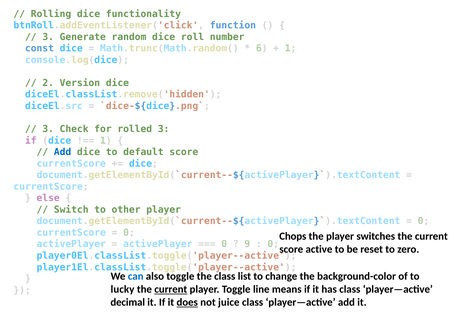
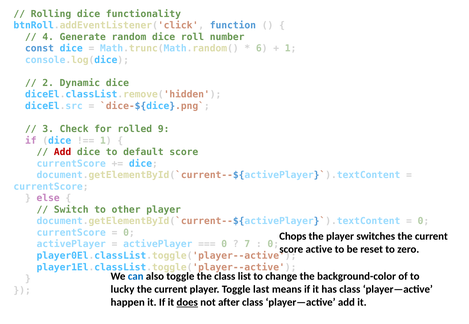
3 at (48, 37): 3 -> 4
Version: Version -> Dynamic
rolled 3: 3 -> 9
Add at (63, 152) colour: blue -> red
9: 9 -> 7
current at (171, 290) underline: present -> none
line: line -> last
decimal: decimal -> happen
juice: juice -> after
